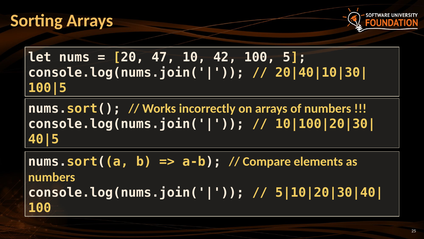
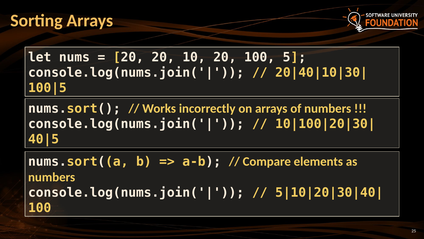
20 47: 47 -> 20
10 42: 42 -> 20
